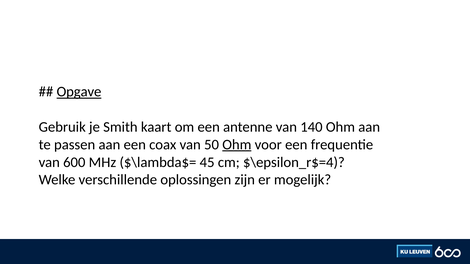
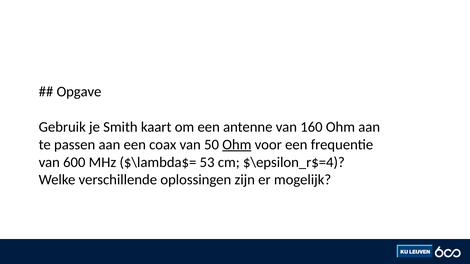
Opgave underline: present -> none
140: 140 -> 160
45: 45 -> 53
